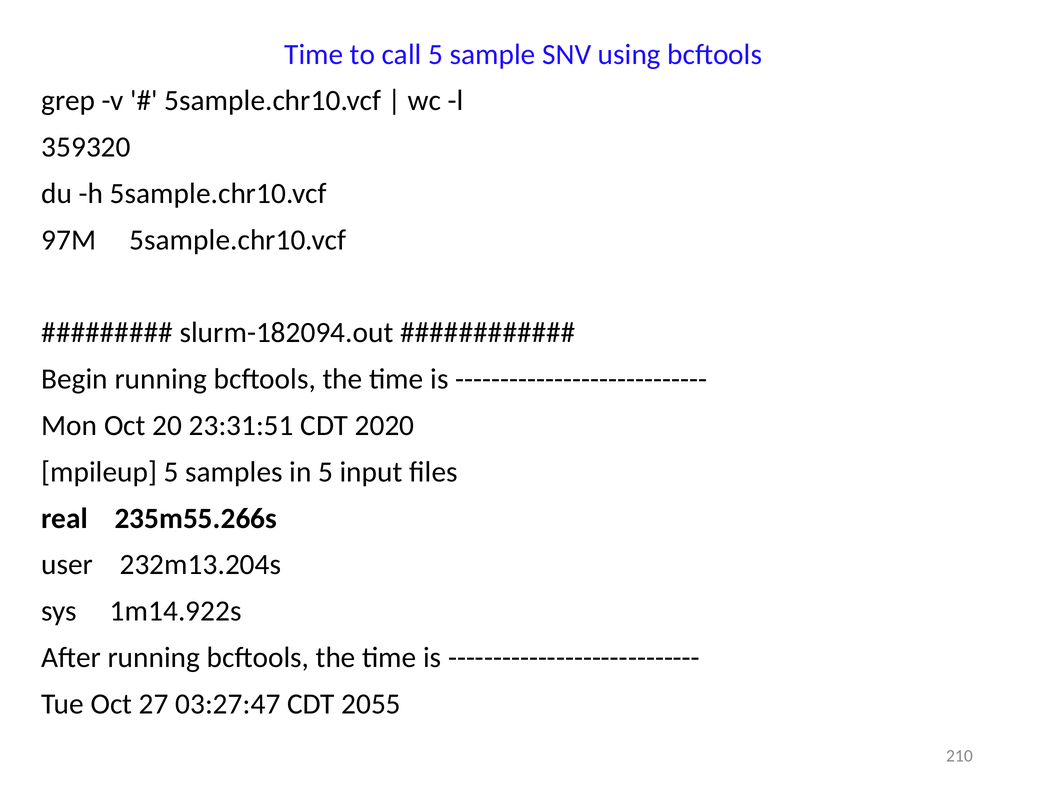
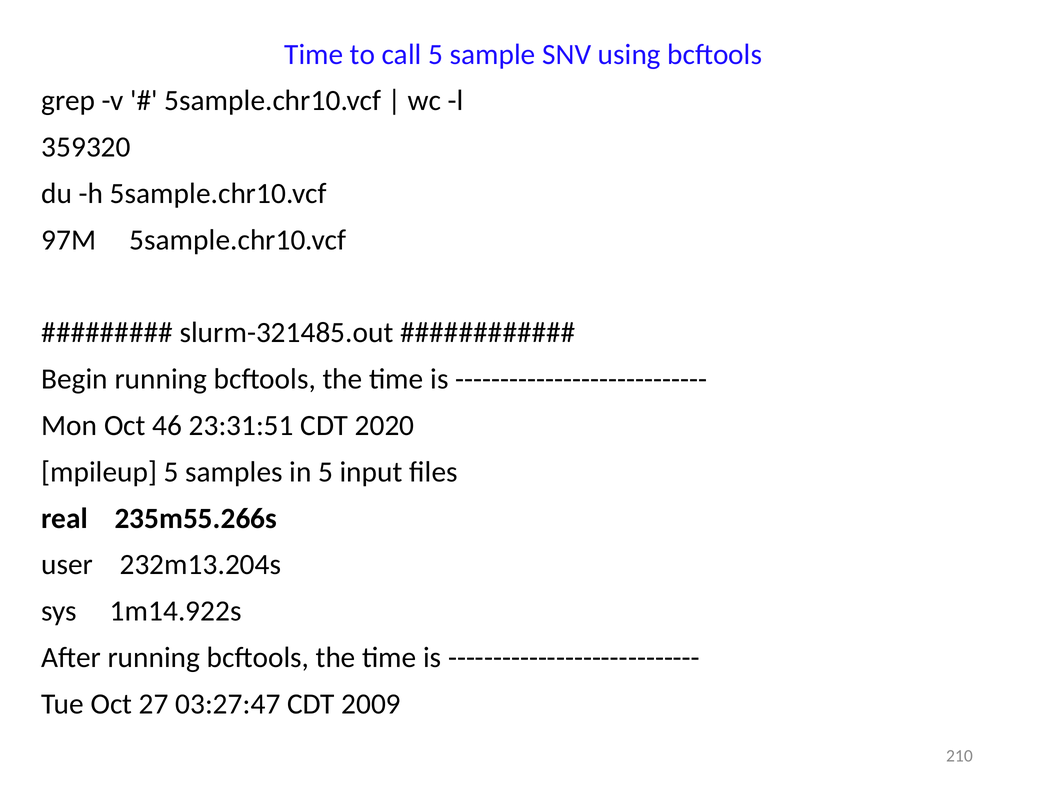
slurm-182094.out: slurm-182094.out -> slurm-321485.out
20: 20 -> 46
2055: 2055 -> 2009
